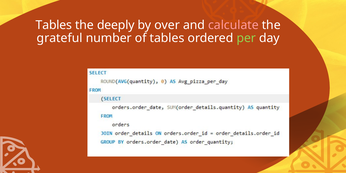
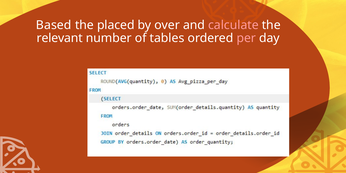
Tables at (54, 25): Tables -> Based
deeply: deeply -> placed
grateful: grateful -> relevant
per colour: light green -> pink
